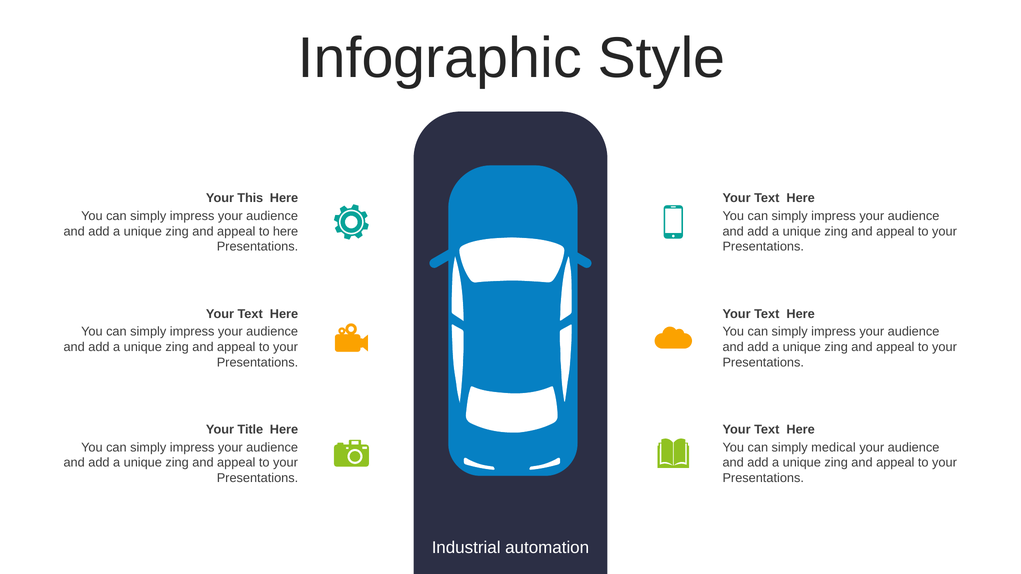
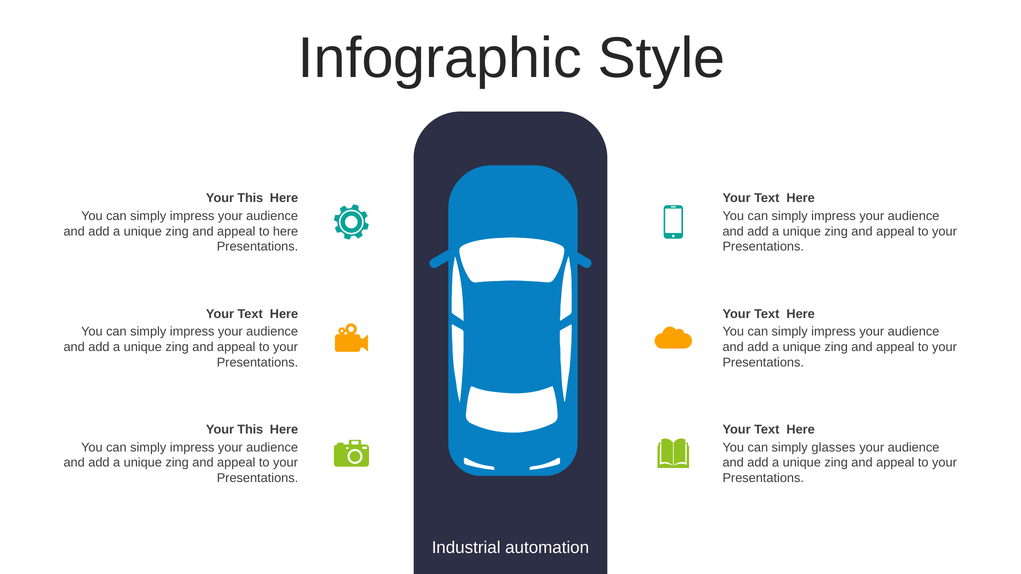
Title at (250, 430): Title -> This
medical: medical -> glasses
